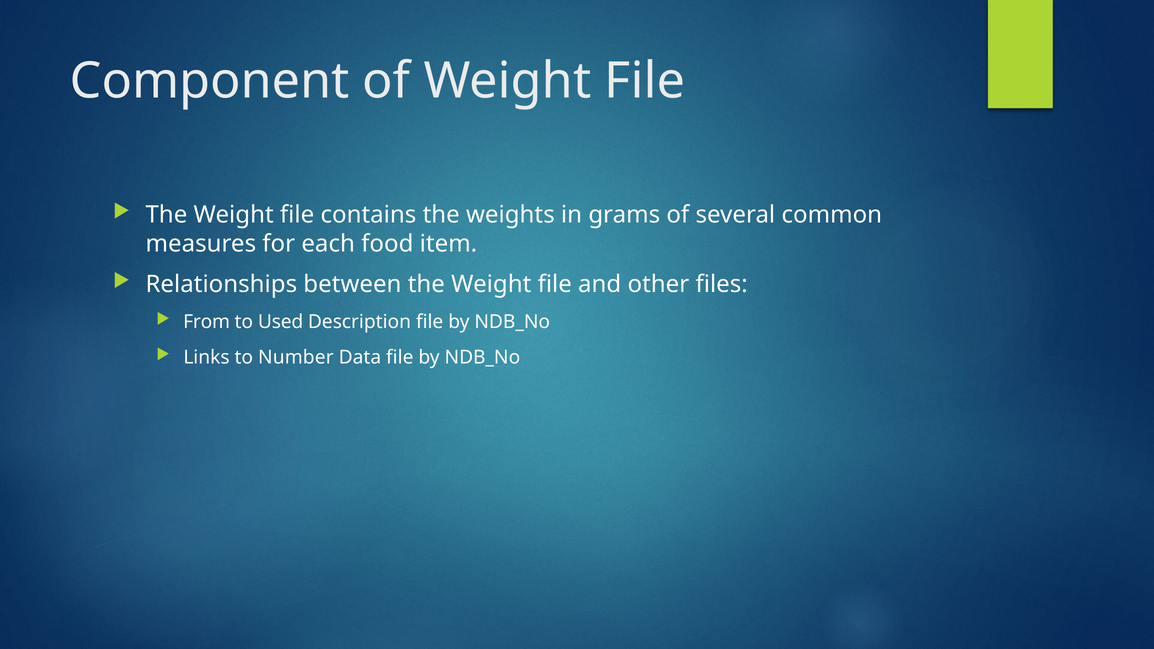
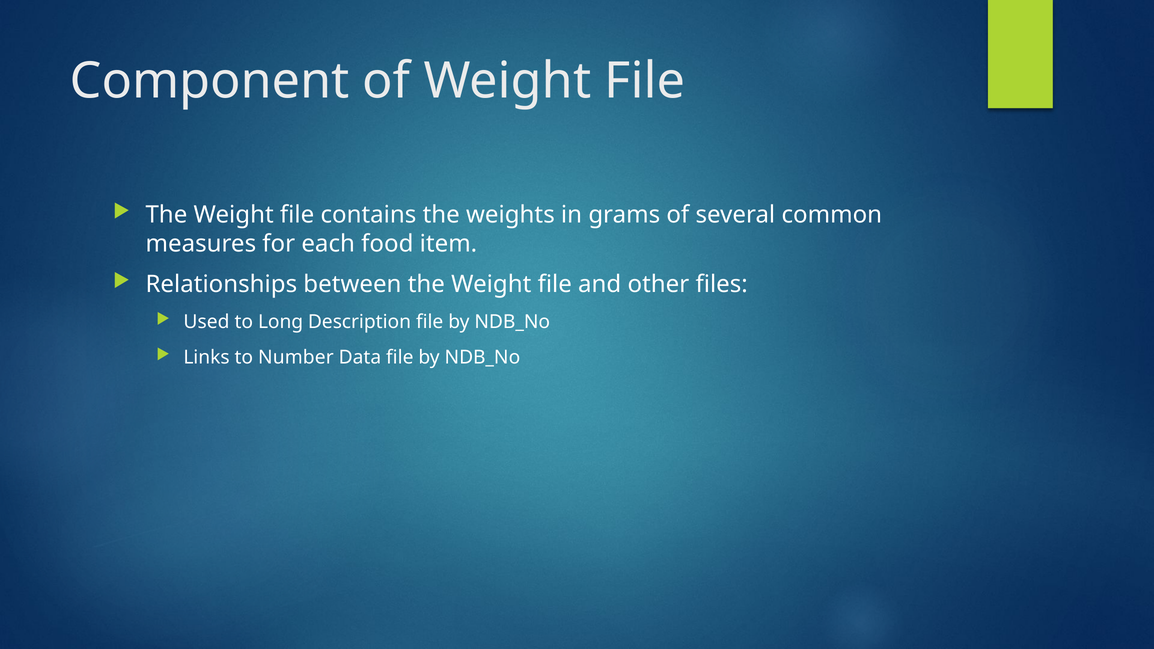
From: From -> Used
Used: Used -> Long
